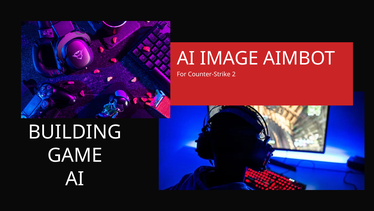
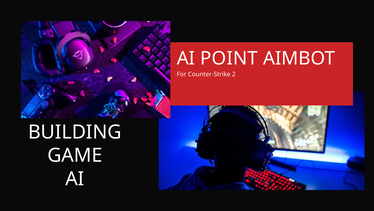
IMAGE: IMAGE -> POINT
